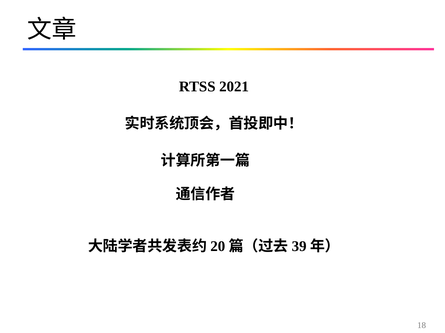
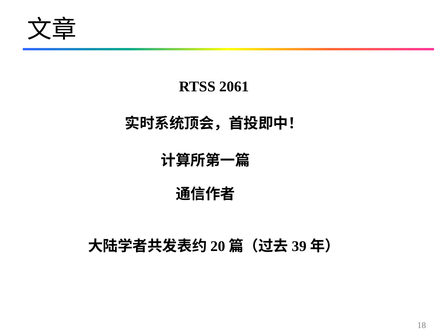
2021: 2021 -> 2061
